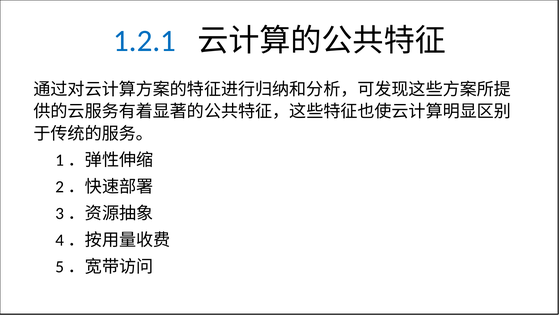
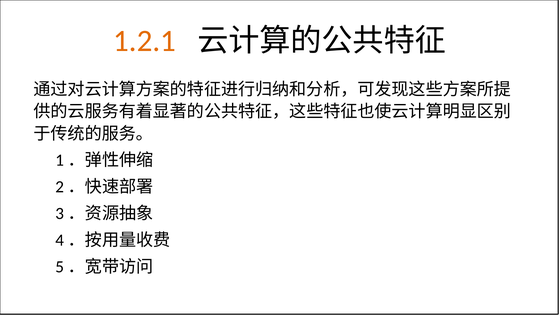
1.2.1 colour: blue -> orange
